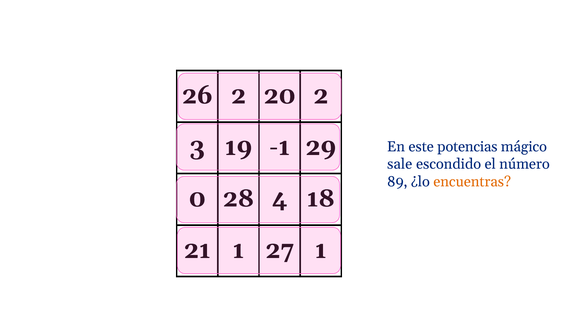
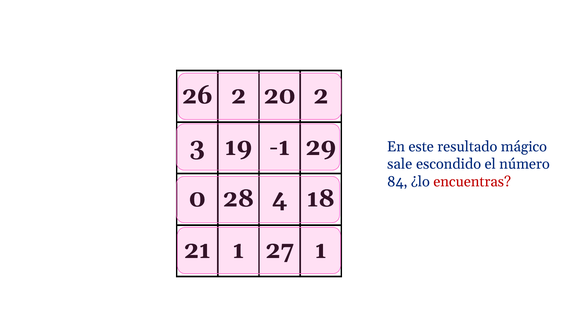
potencias: potencias -> resultado
89: 89 -> 84
encuentras colour: orange -> red
